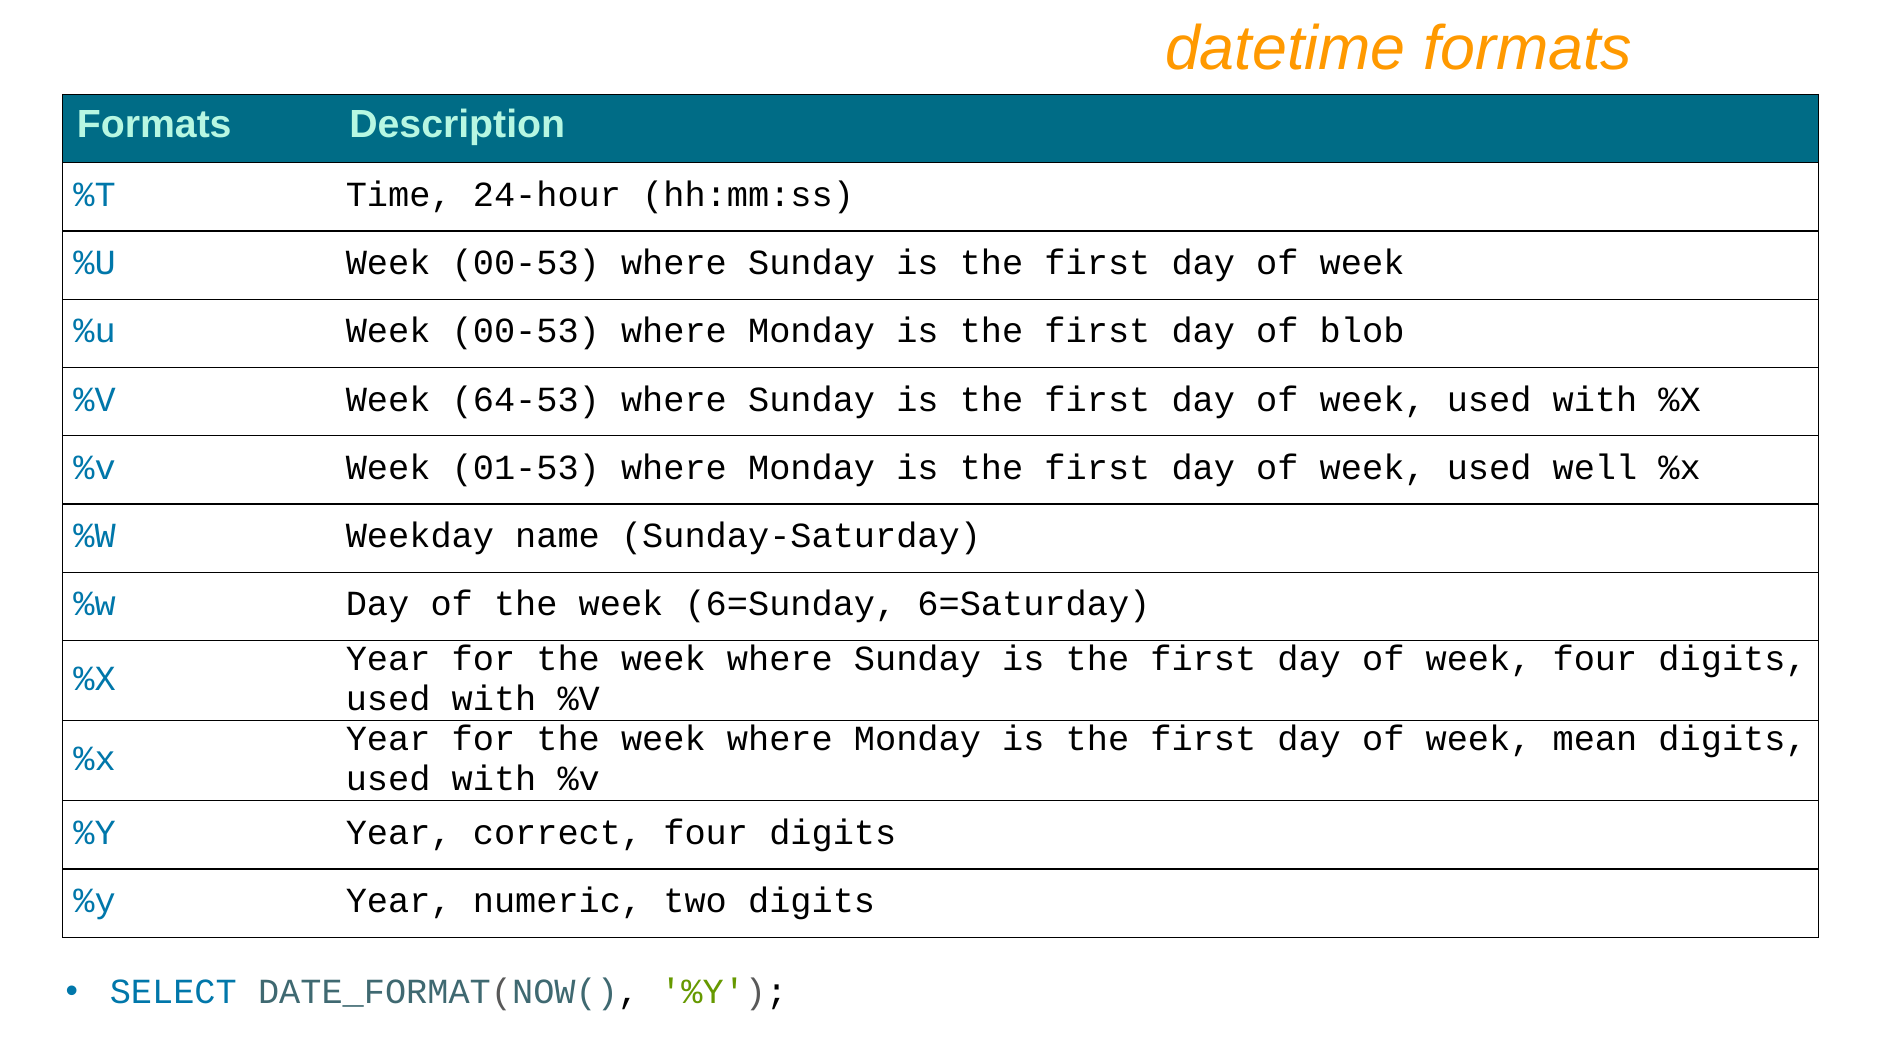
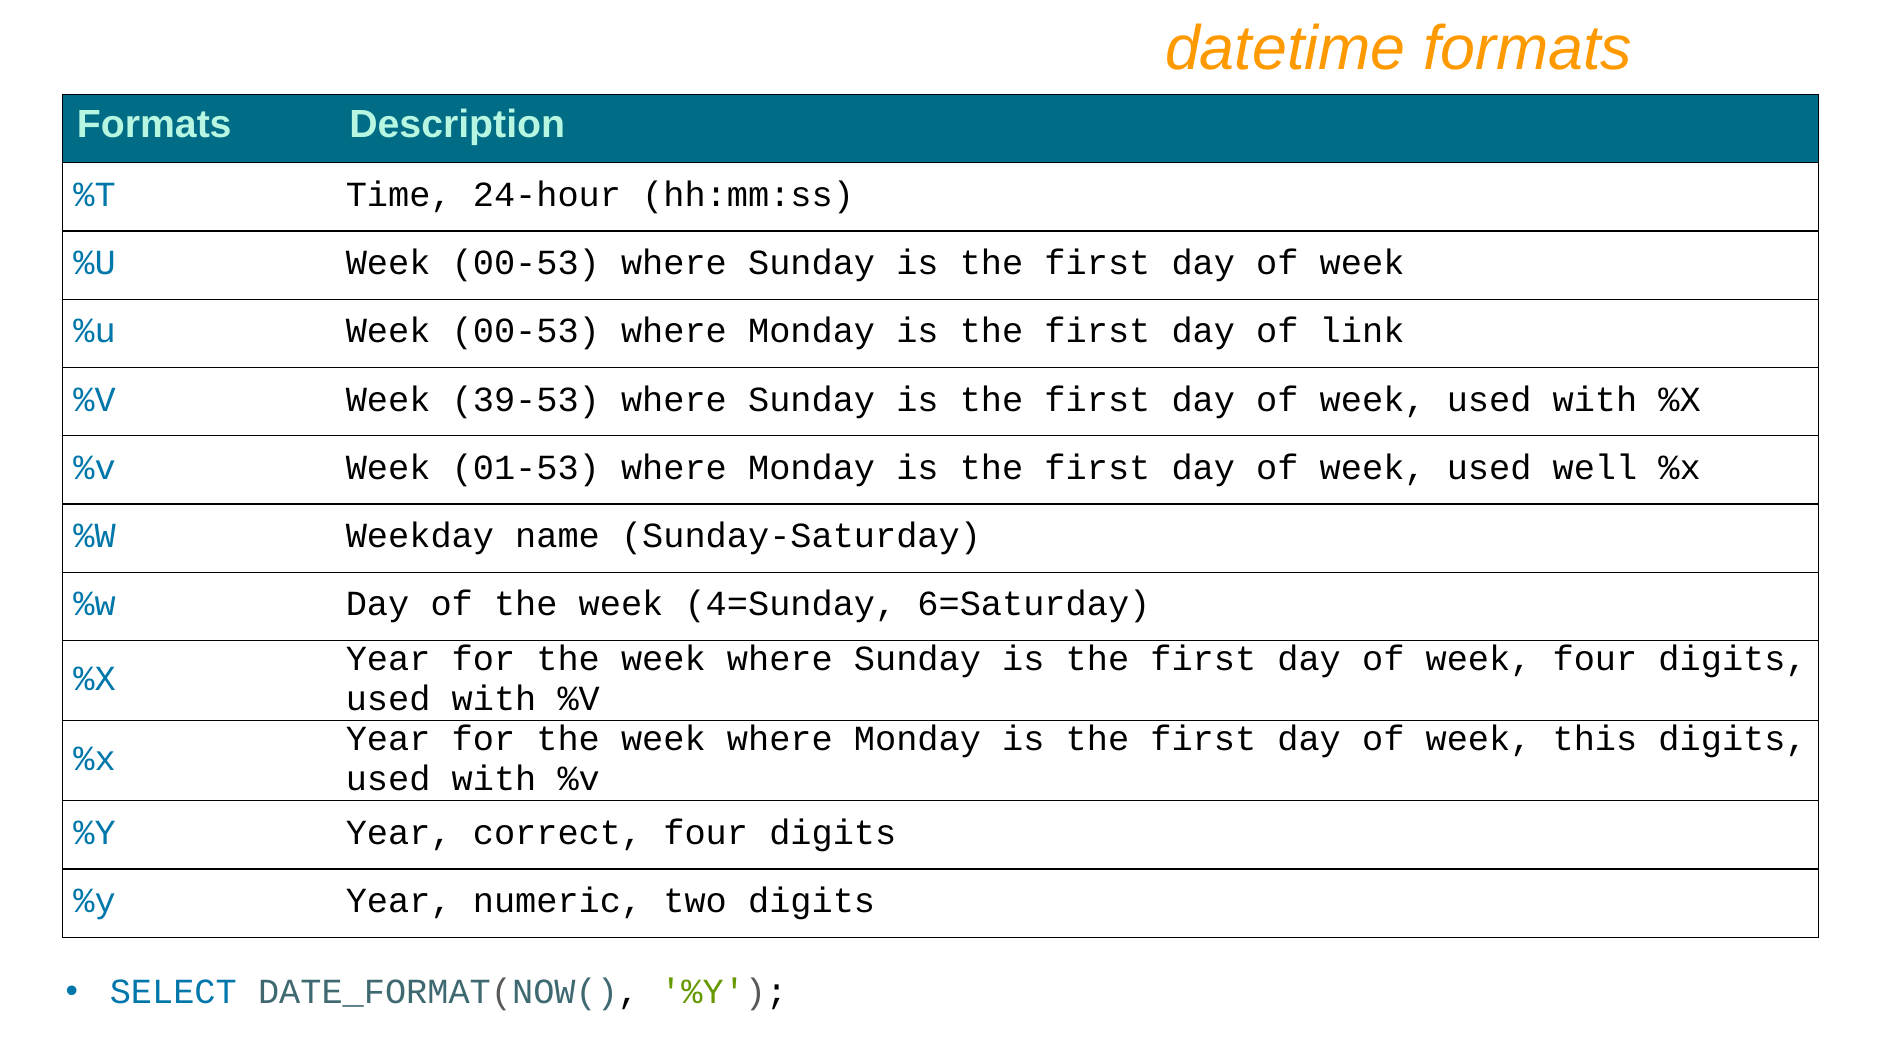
blob: blob -> link
64-53: 64-53 -> 39-53
6=Sunday: 6=Sunday -> 4=Sunday
mean: mean -> this
